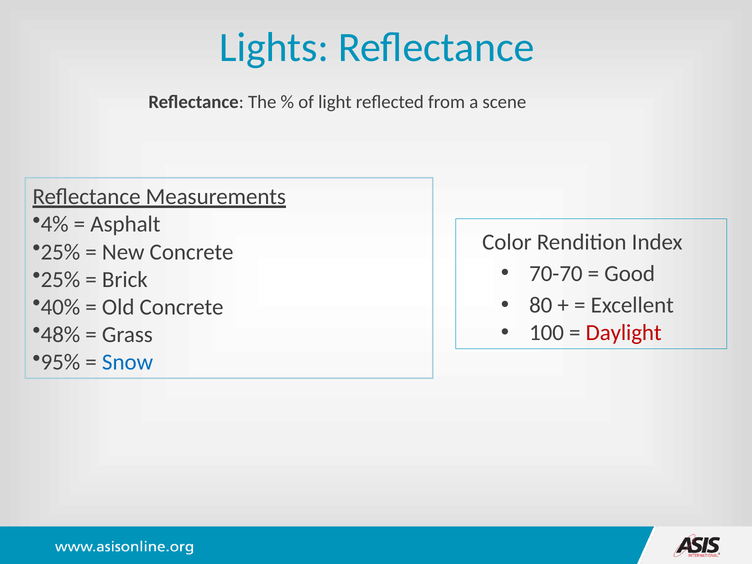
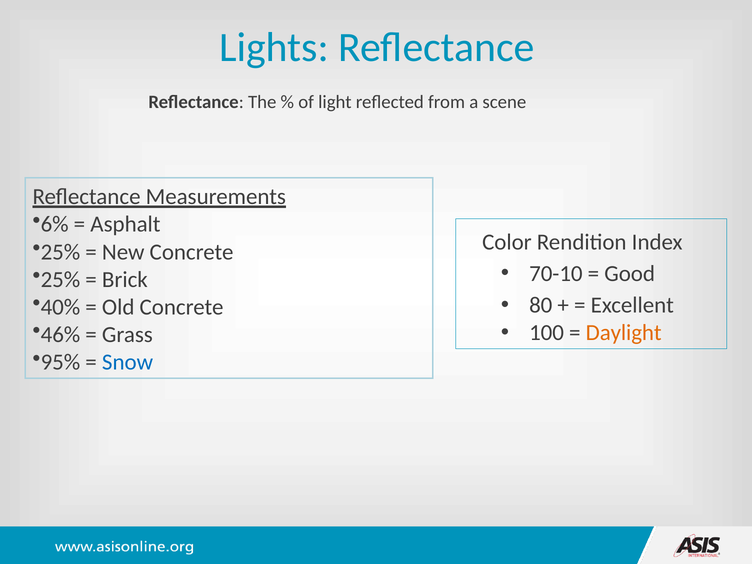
4%: 4% -> 6%
70-70: 70-70 -> 70-10
Daylight colour: red -> orange
48%: 48% -> 46%
